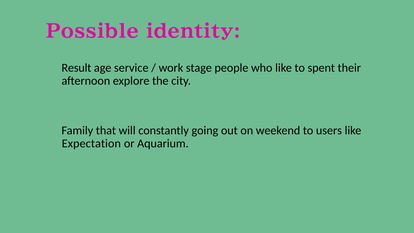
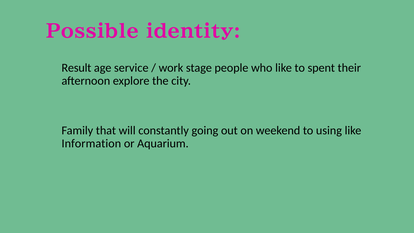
users: users -> using
Expectation: Expectation -> Information
